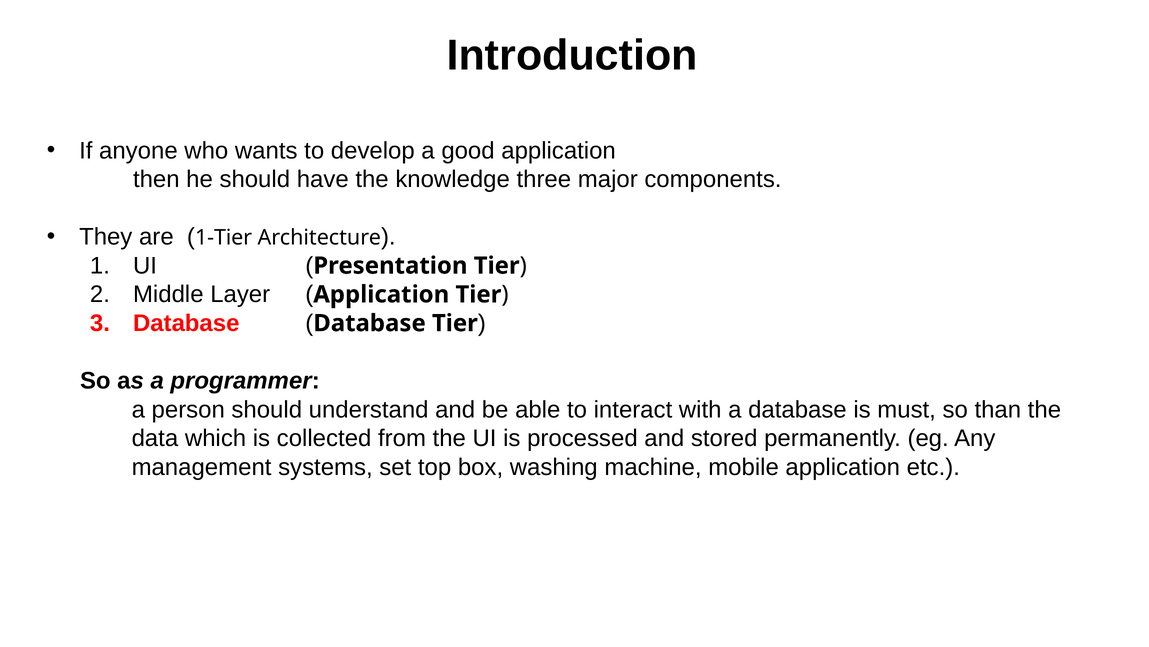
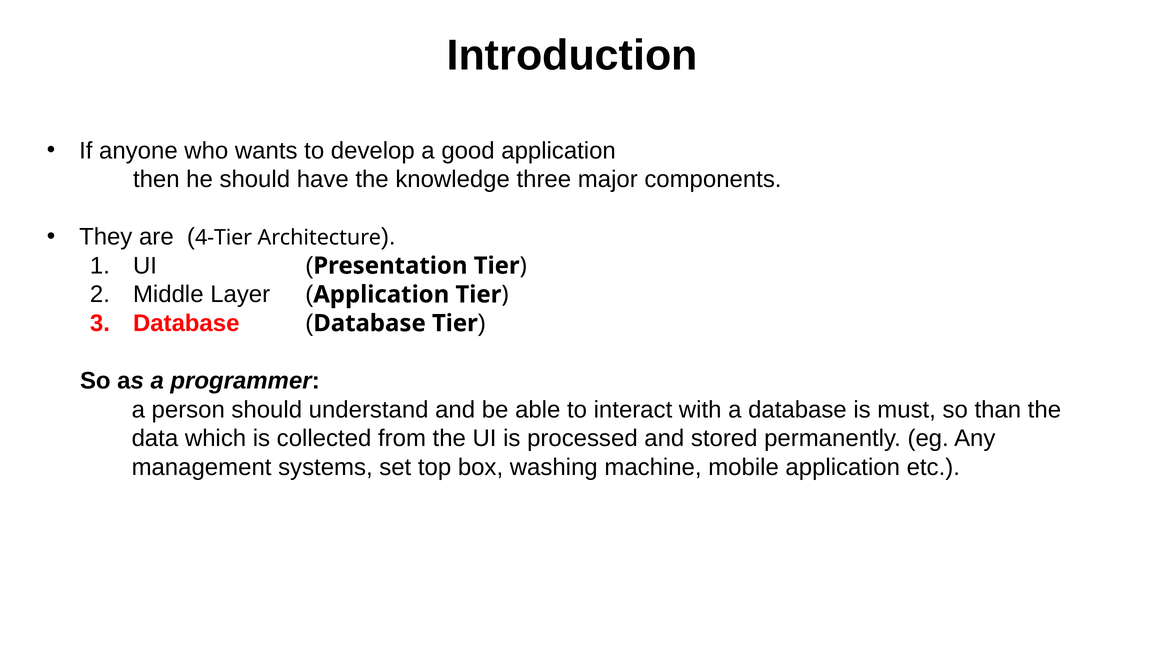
1-Tier: 1-Tier -> 4-Tier
